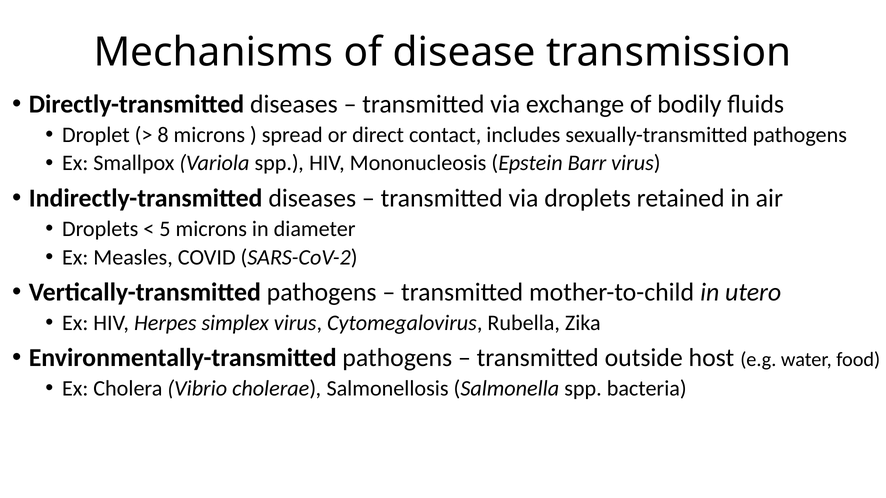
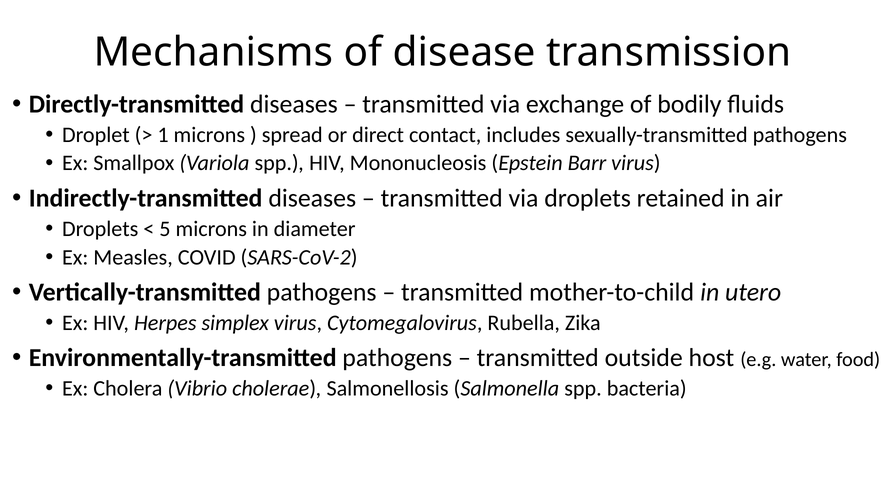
8: 8 -> 1
